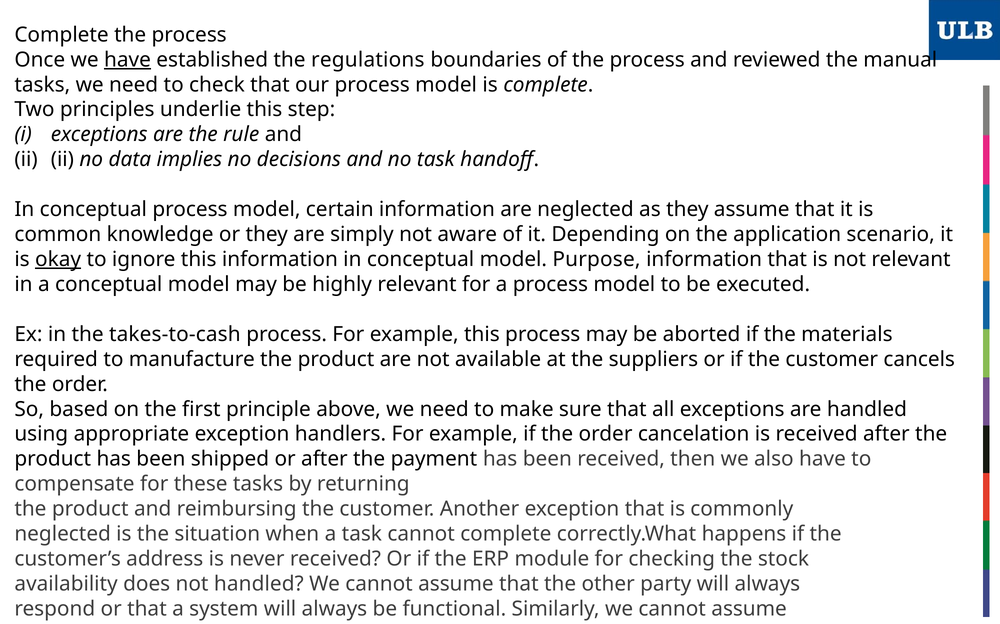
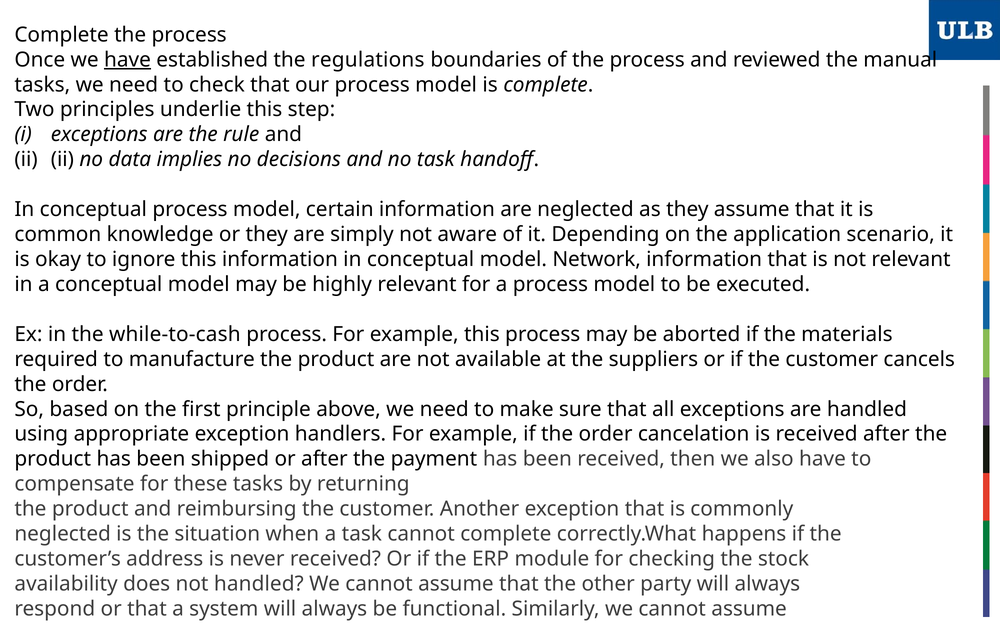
okay underline: present -> none
Purpose: Purpose -> Network
takes-to-cash: takes-to-cash -> while-to-cash
